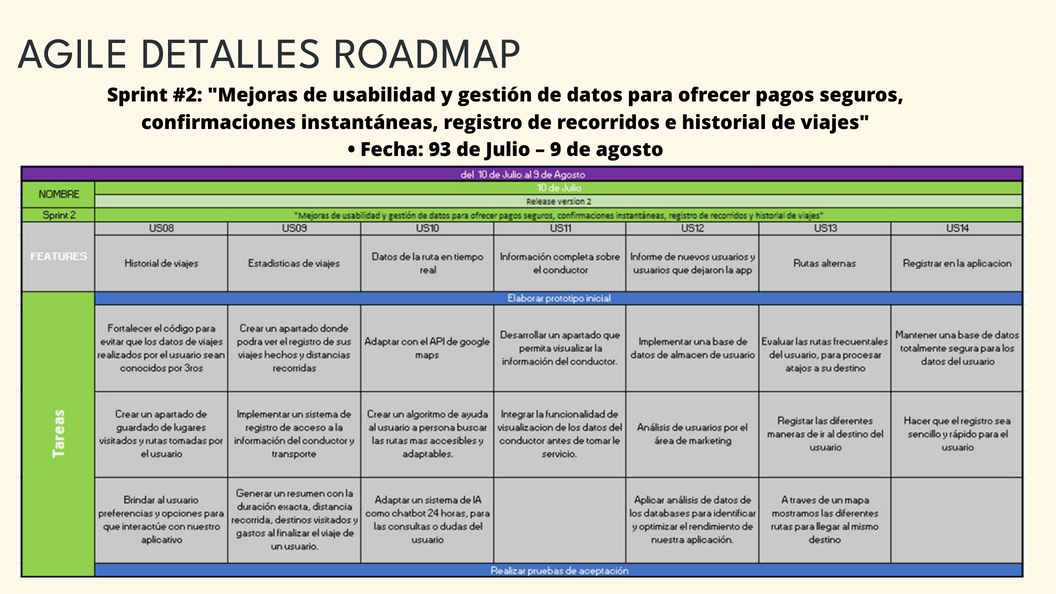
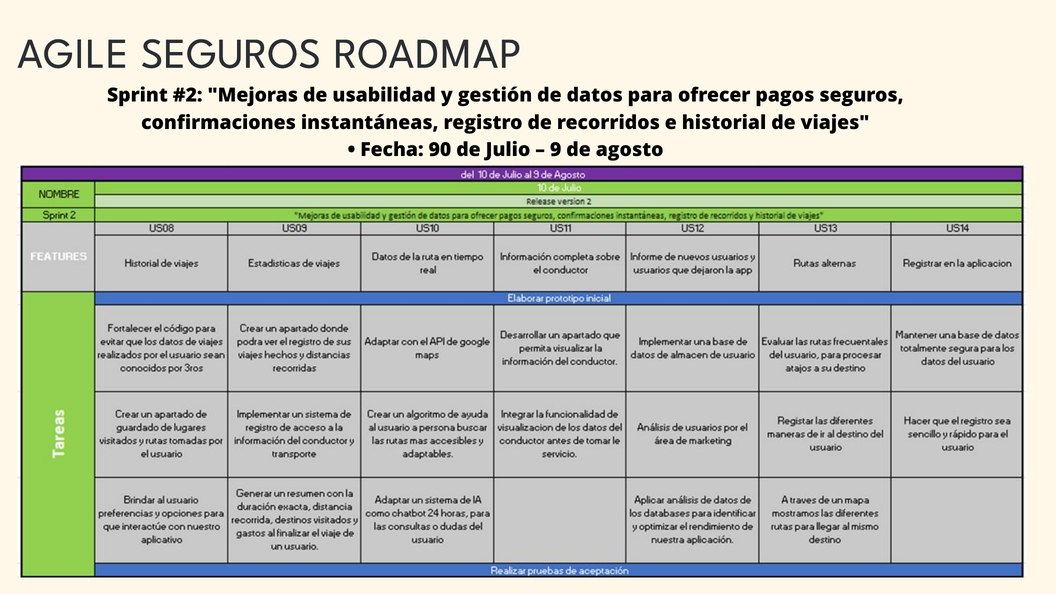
AGILE DETALLES: DETALLES -> SEGUROS
93: 93 -> 90
